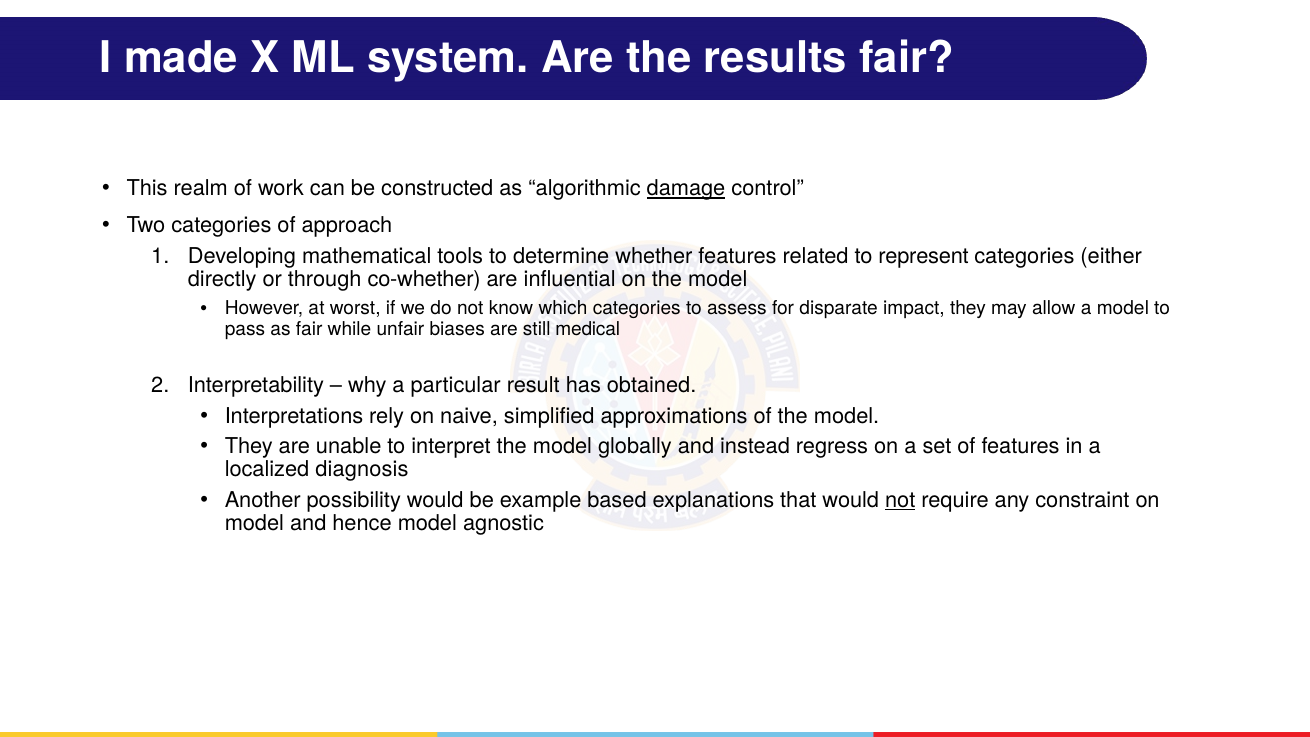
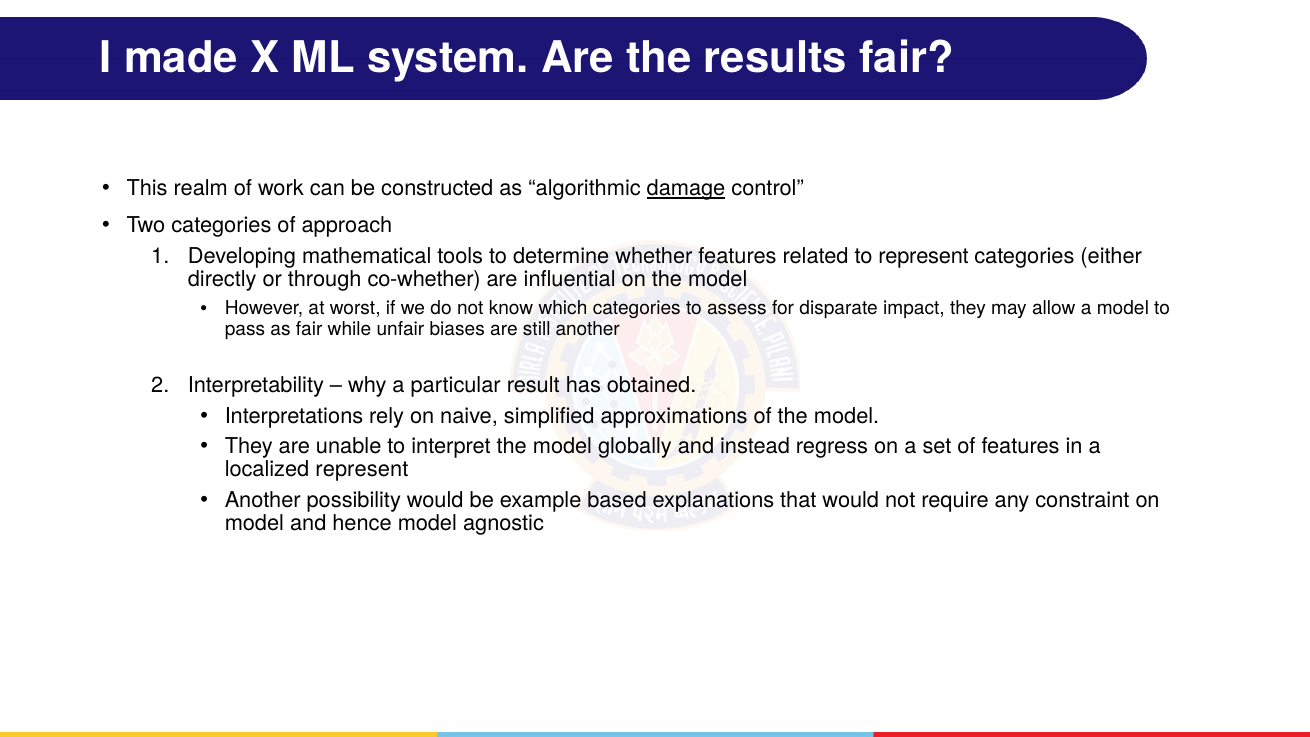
still medical: medical -> another
localized diagnosis: diagnosis -> represent
not at (900, 500) underline: present -> none
